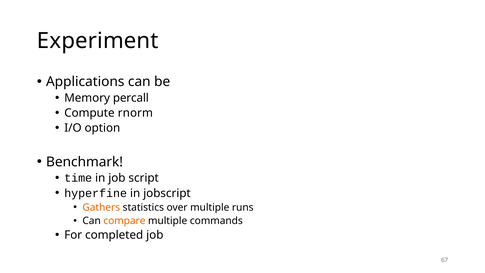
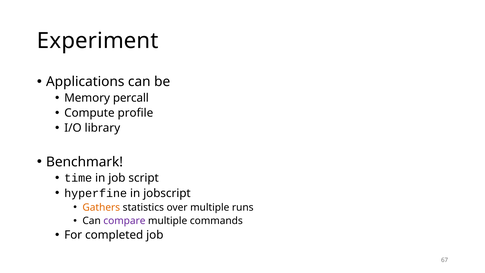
rnorm: rnorm -> profile
option: option -> library
compare colour: orange -> purple
